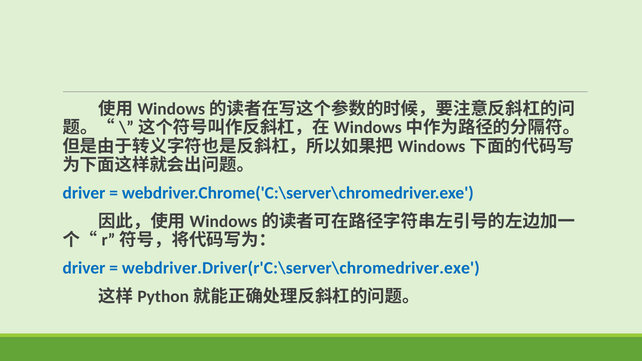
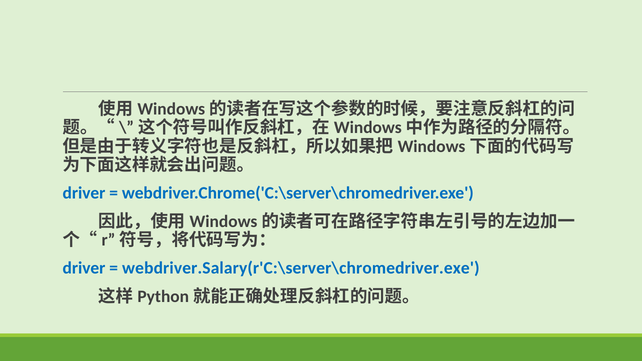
webdriver.Driver(r'C:\server\chromedriver.exe: webdriver.Driver(r'C:\server\chromedriver.exe -> webdriver.Salary(r'C:\server\chromedriver.exe
